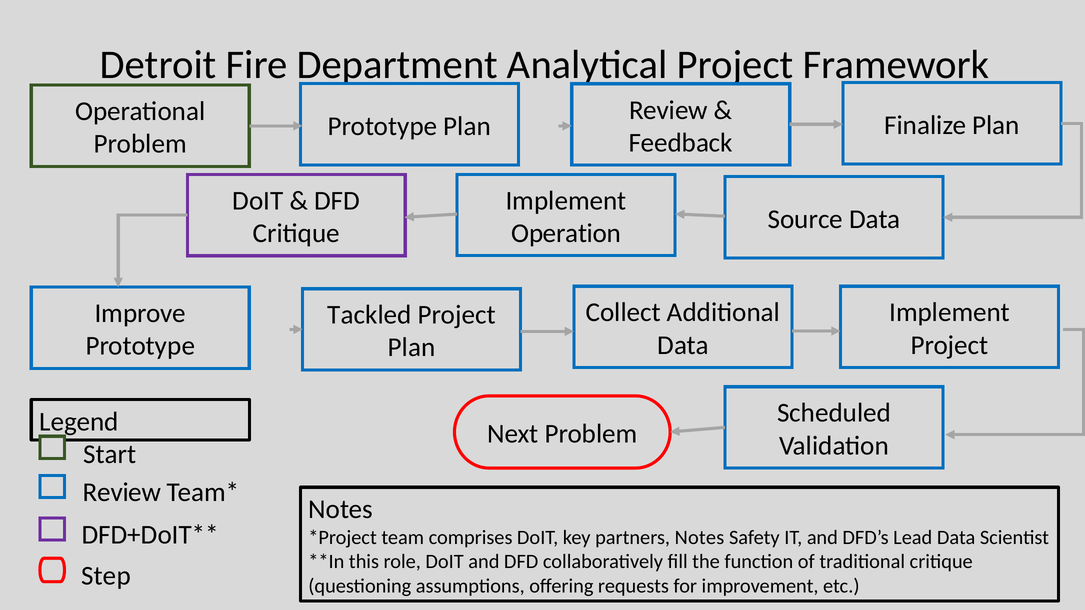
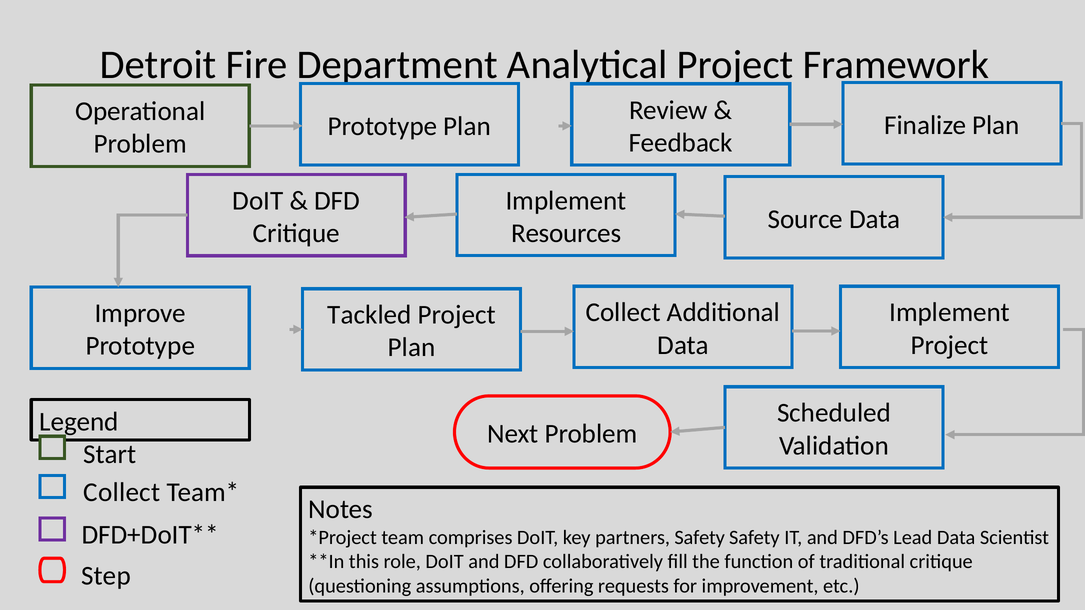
Operation: Operation -> Resources
Review at (122, 493): Review -> Collect
partners Notes: Notes -> Safety
